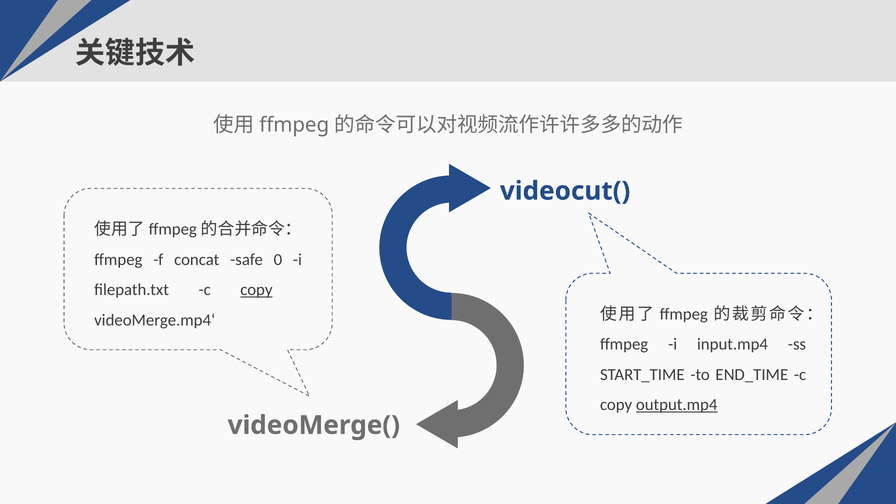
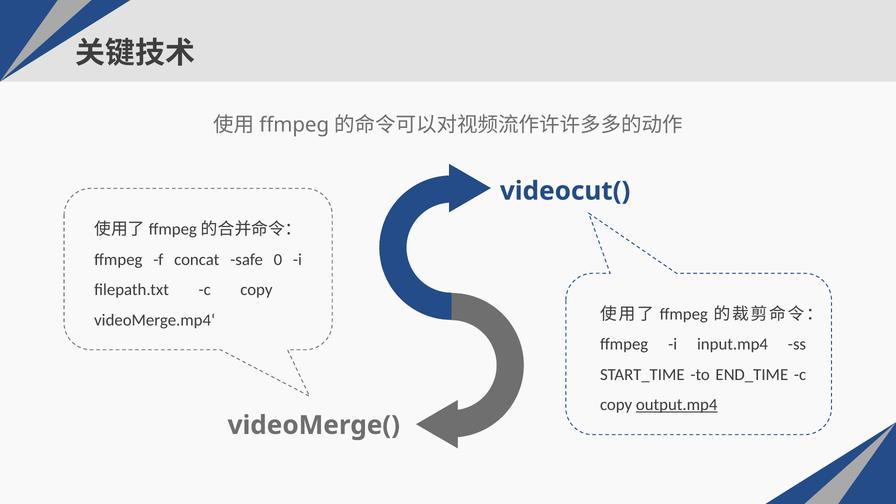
copy at (256, 290) underline: present -> none
